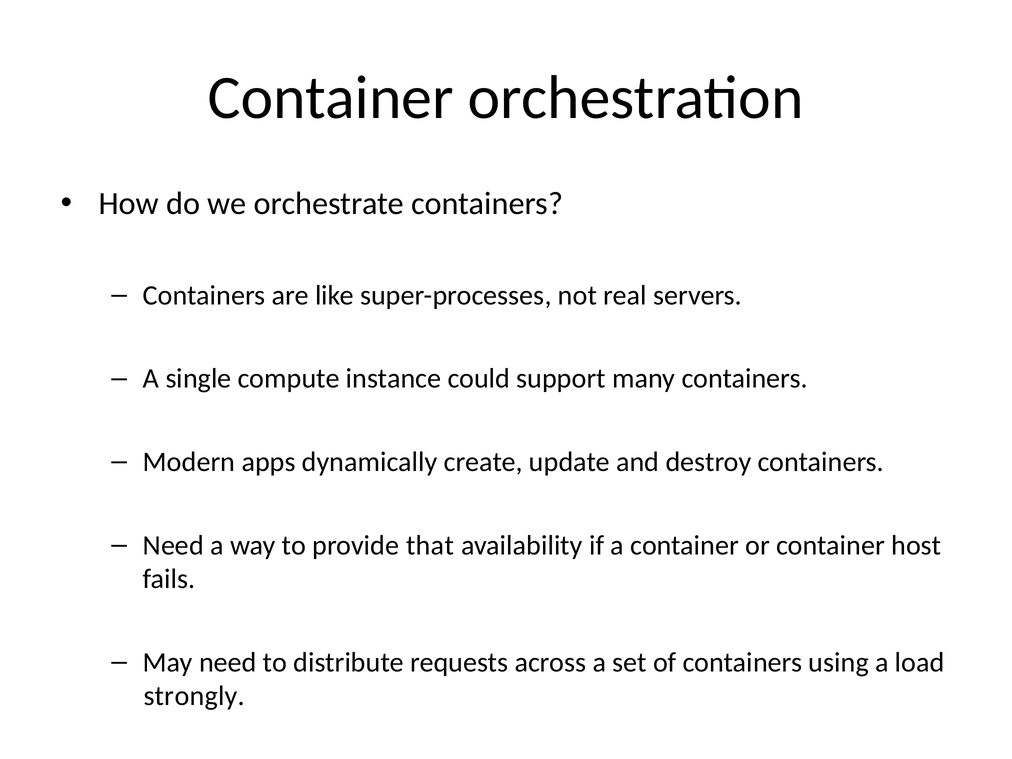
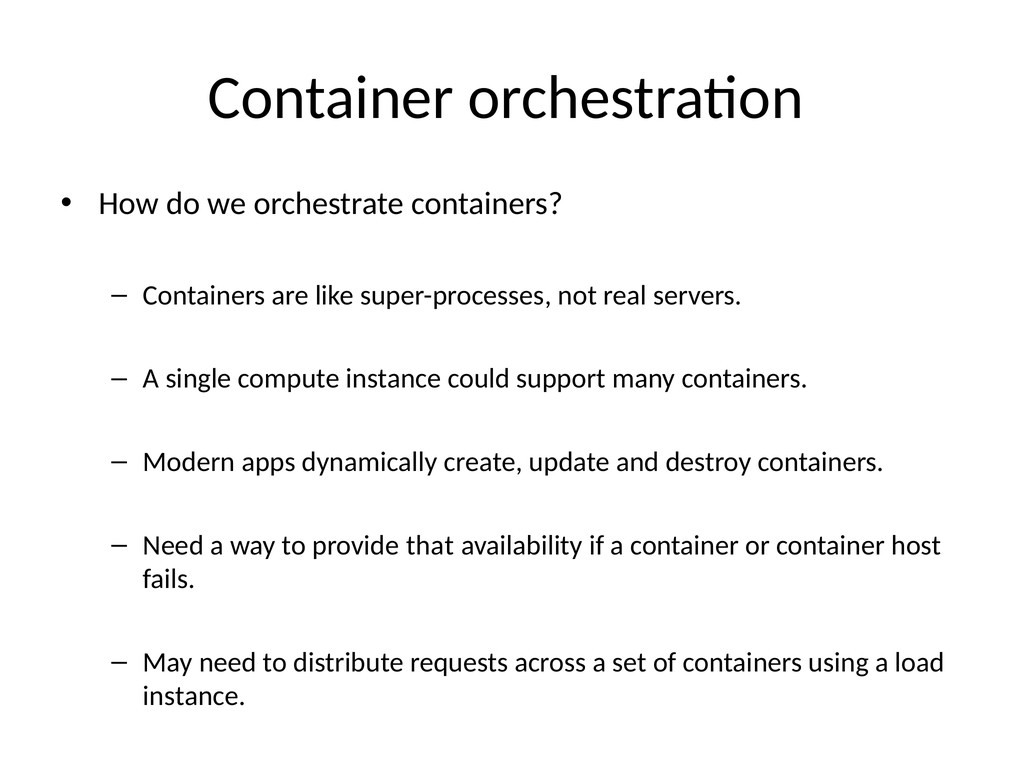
strongly at (194, 696): strongly -> instance
